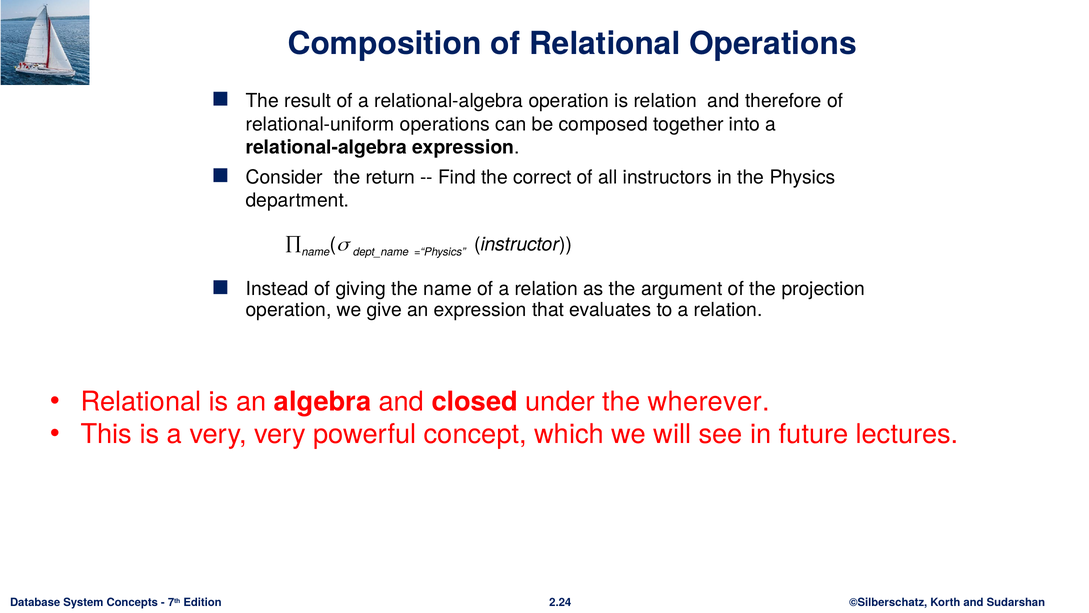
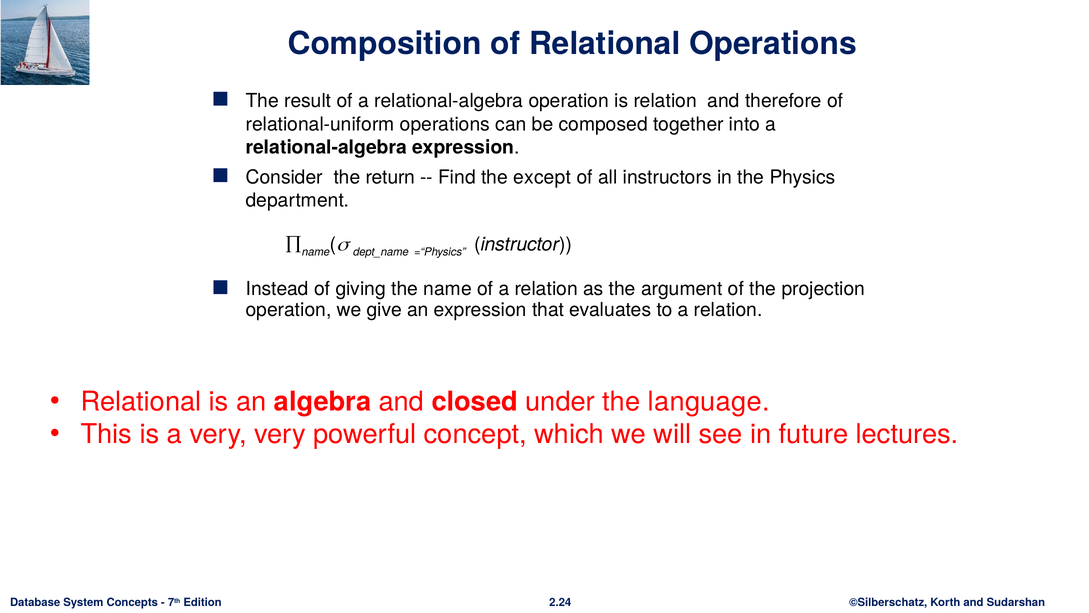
correct: correct -> except
wherever: wherever -> language
